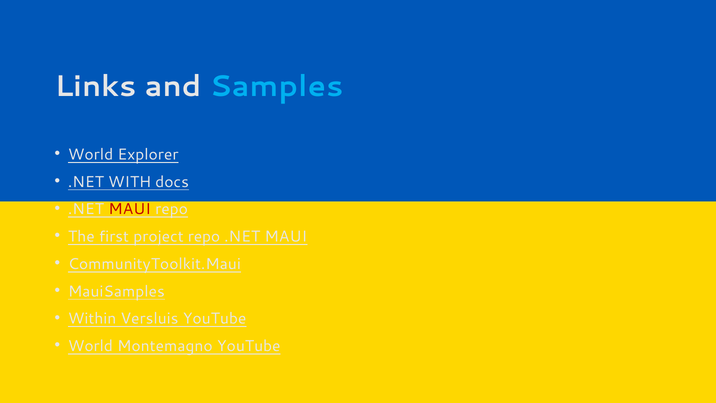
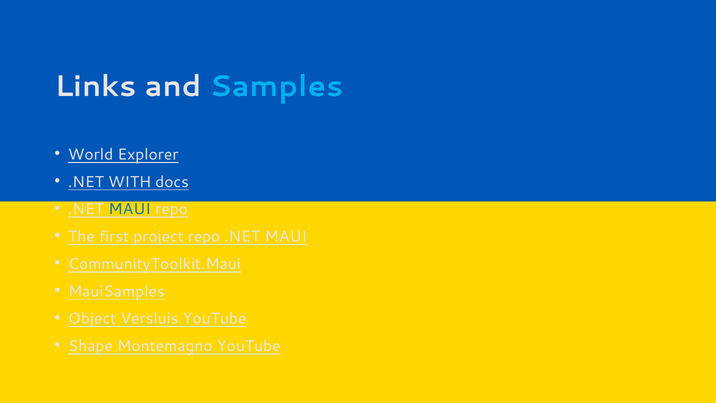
MAUI at (130, 209) colour: red -> blue
Within: Within -> Object
World at (90, 346): World -> Shape
